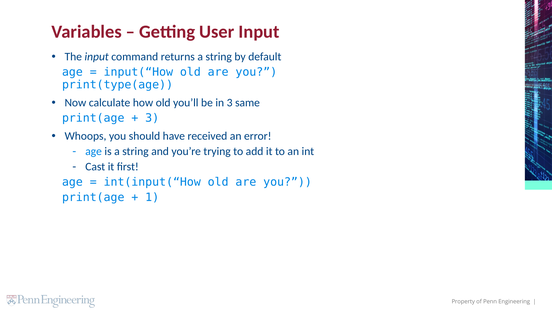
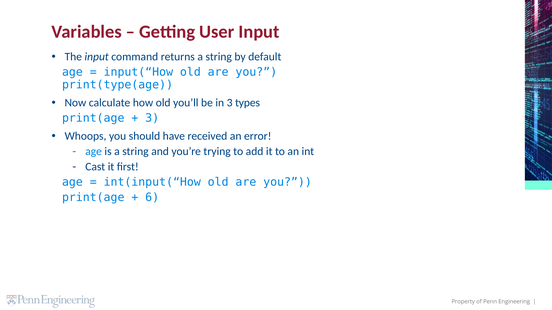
same: same -> types
1: 1 -> 6
